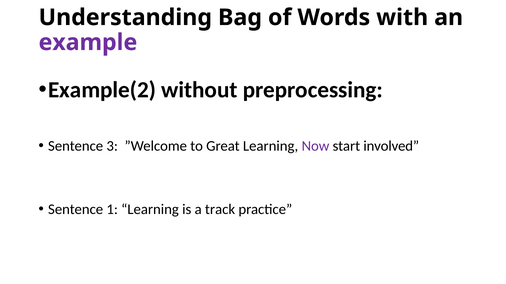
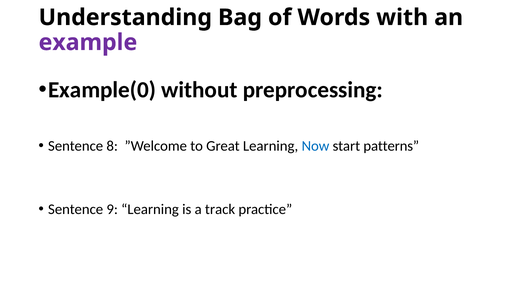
Example(2: Example(2 -> Example(0
3: 3 -> 8
Now colour: purple -> blue
involved: involved -> patterns
1: 1 -> 9
